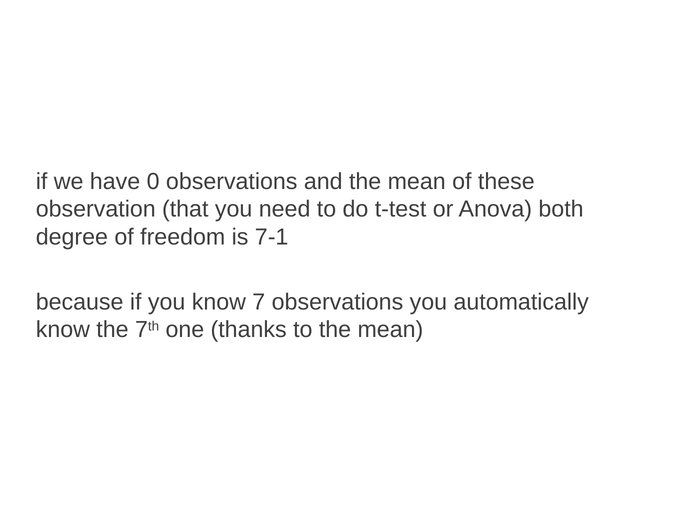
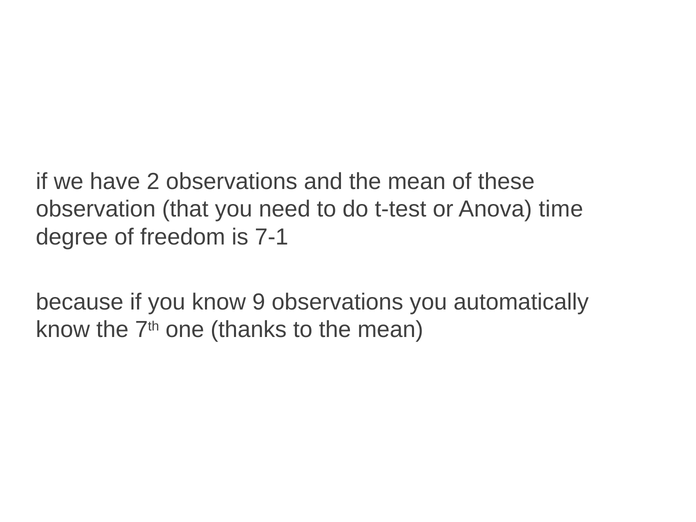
0: 0 -> 2
both: both -> time
7: 7 -> 9
